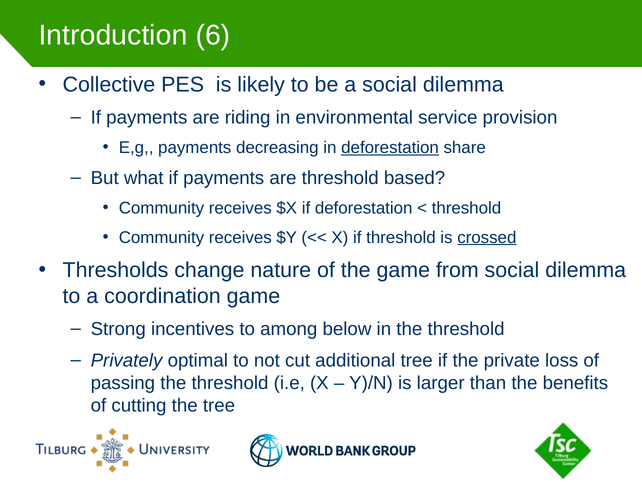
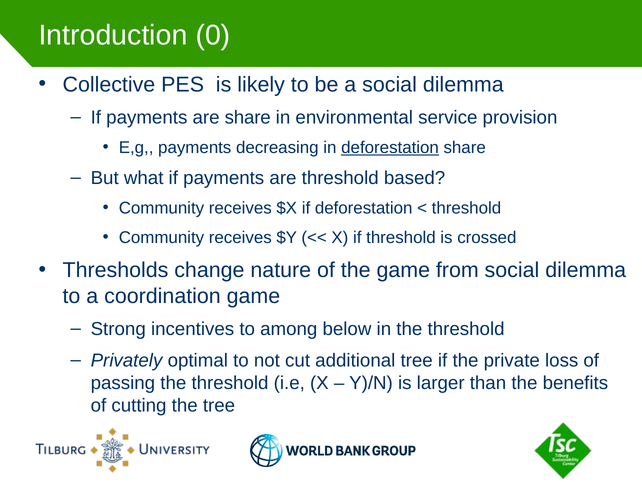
6: 6 -> 0
are riding: riding -> share
crossed underline: present -> none
